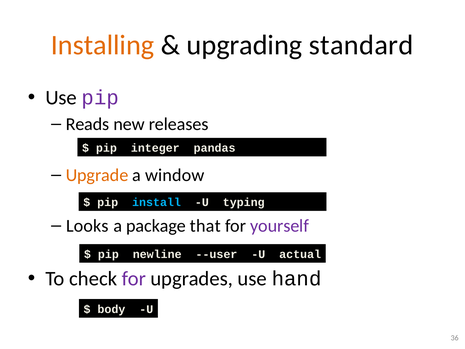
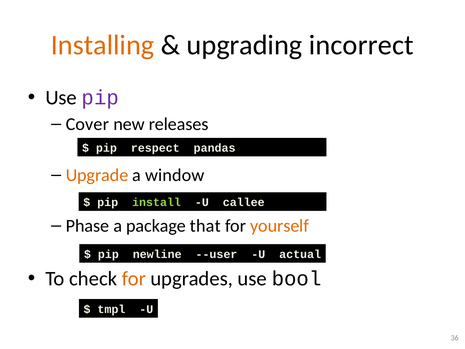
standard: standard -> incorrect
Reads: Reads -> Cover
integer: integer -> respect
install colour: light blue -> light green
typing: typing -> callee
Looks: Looks -> Phase
yourself colour: purple -> orange
for at (134, 279) colour: purple -> orange
hand: hand -> bool
body: body -> tmpl
